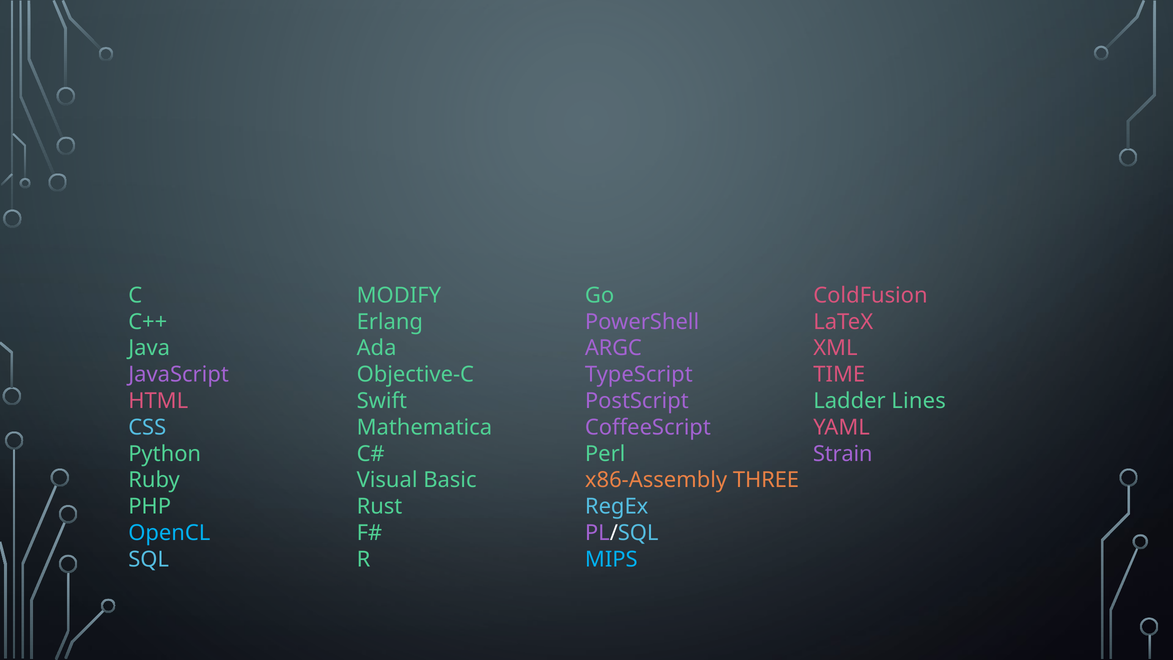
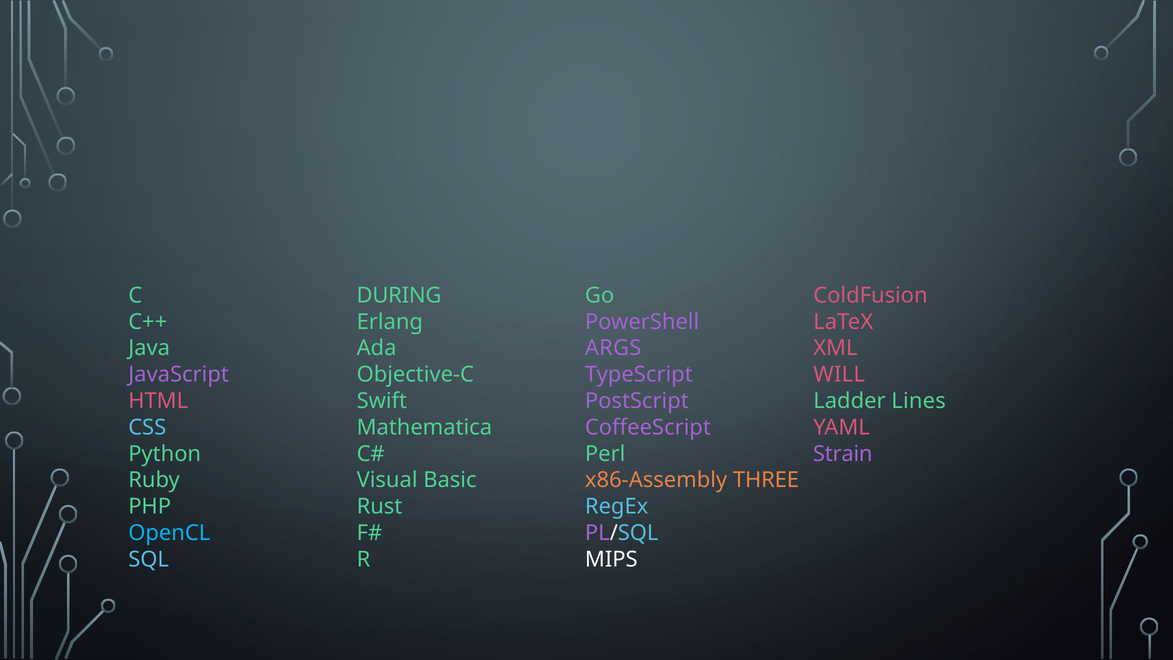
MODIFY: MODIFY -> DURING
ARGC: ARGC -> ARGS
TIME: TIME -> WILL
MIPS colour: light blue -> white
